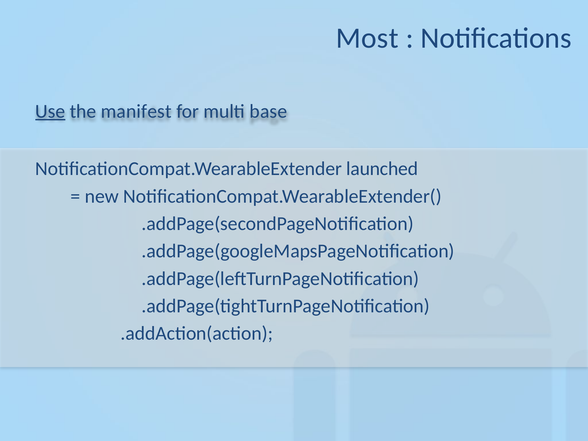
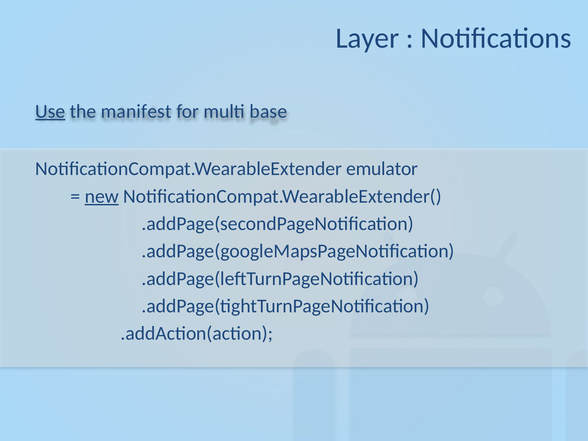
Most: Most -> Layer
launched: launched -> emulator
new underline: none -> present
